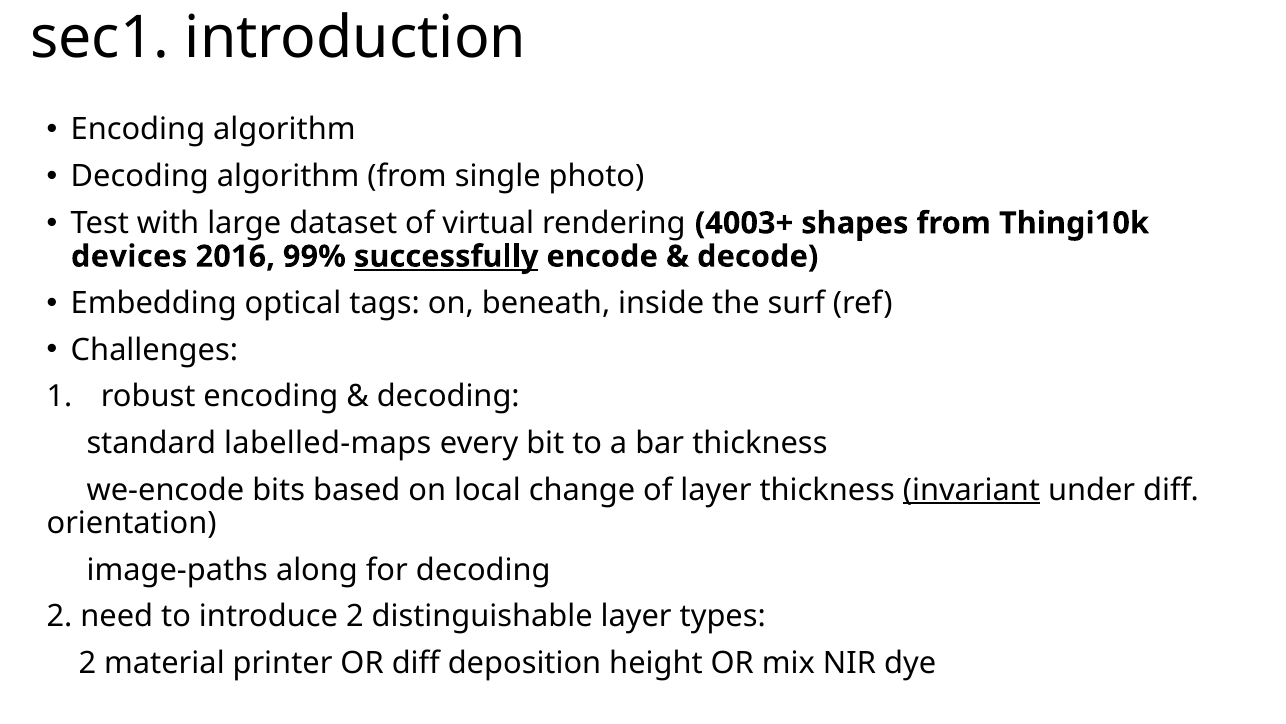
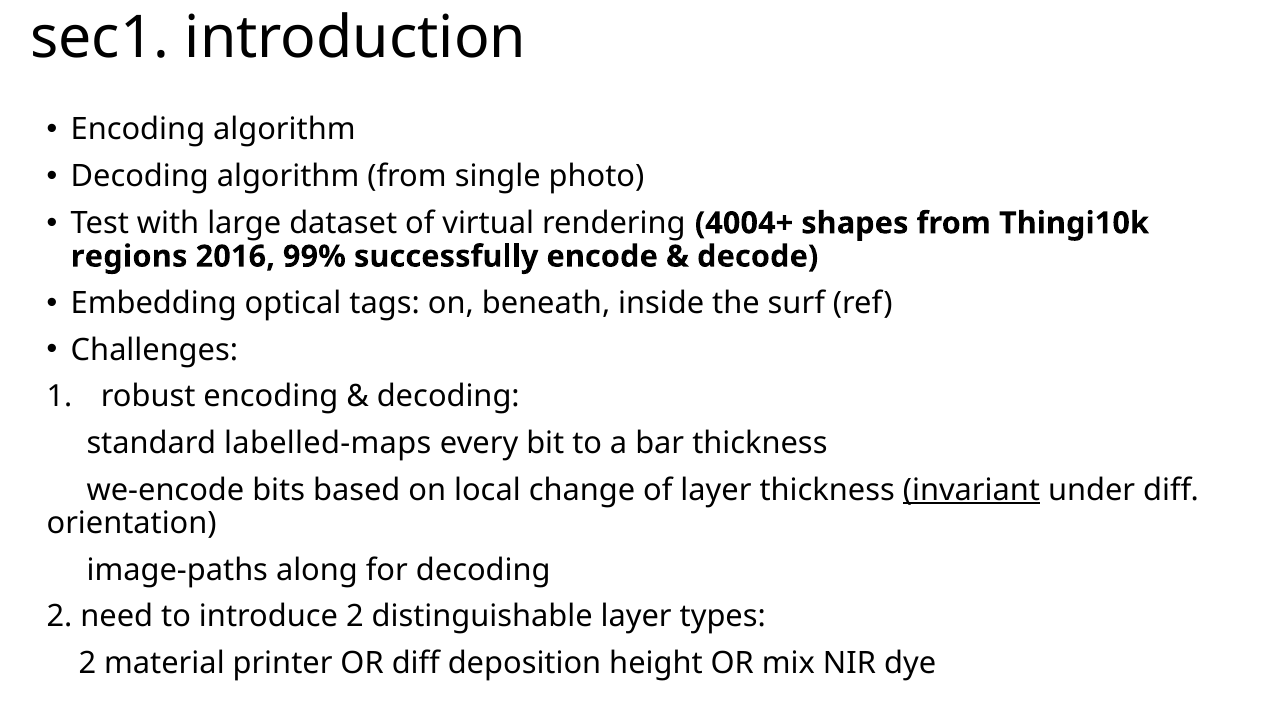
4003+: 4003+ -> 4004+
devices: devices -> regions
successfully underline: present -> none
